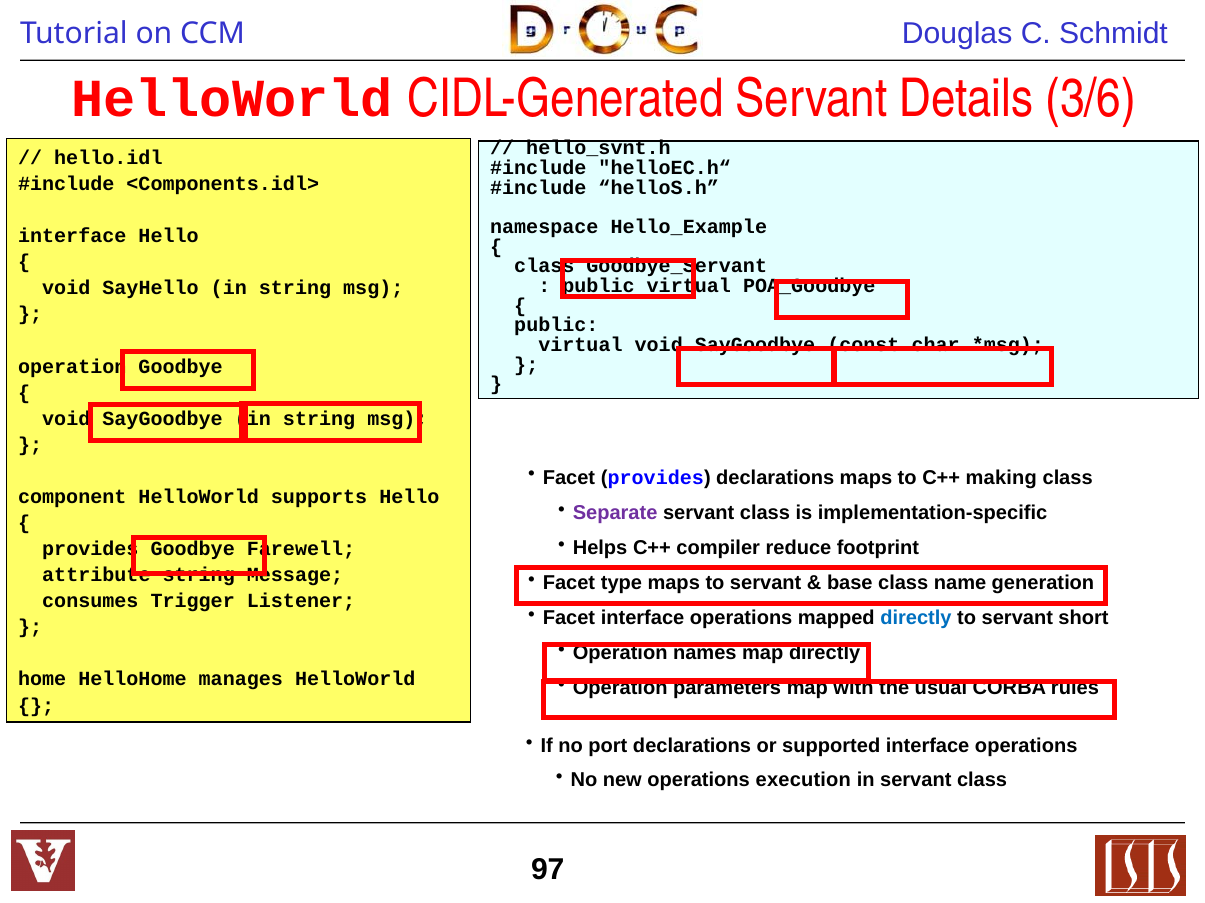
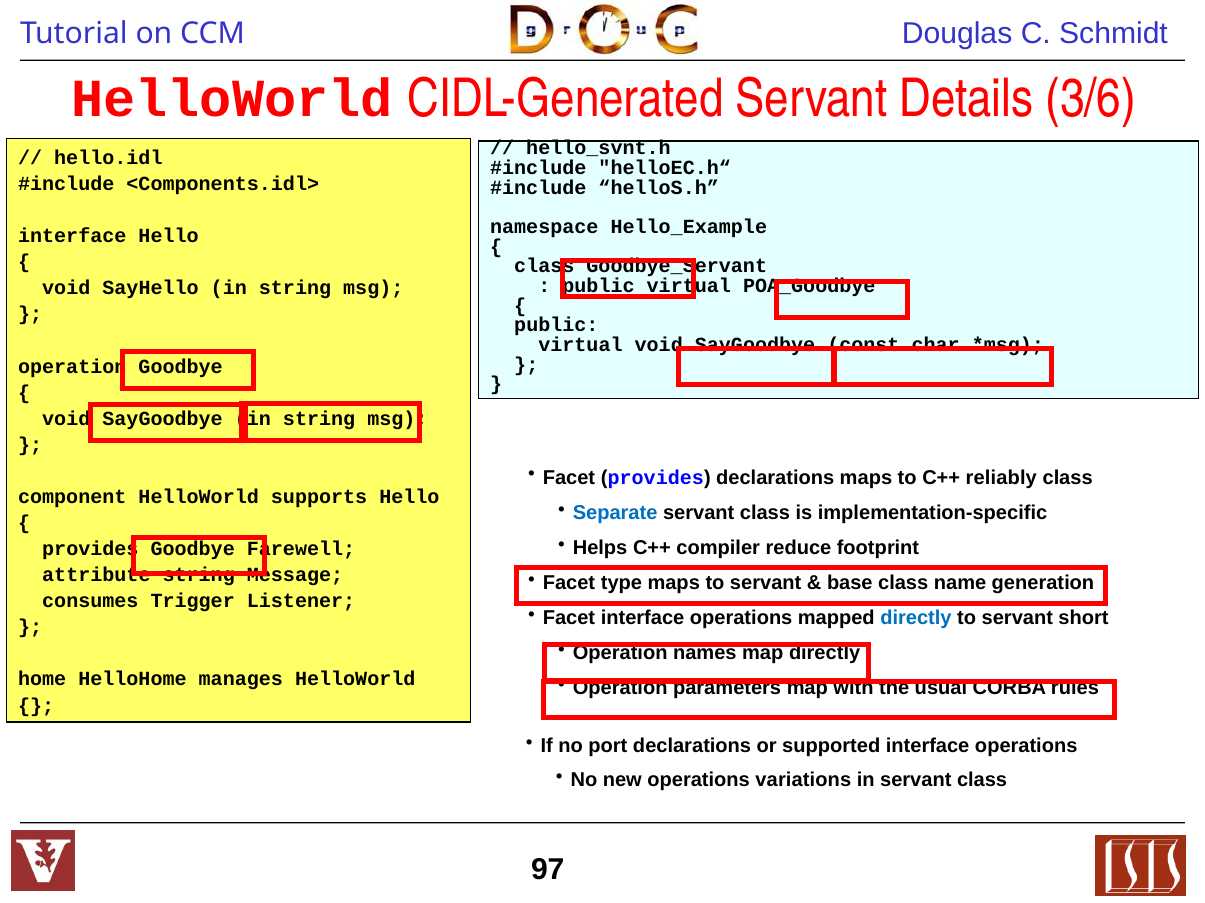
making: making -> reliably
Separate colour: purple -> blue
execution: execution -> variations
